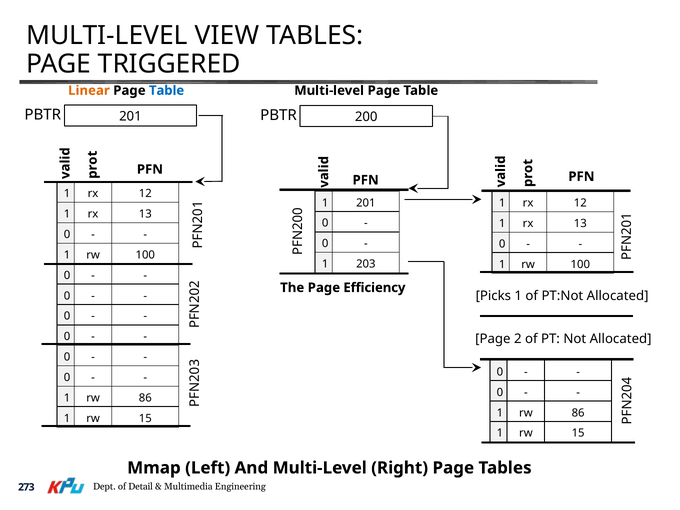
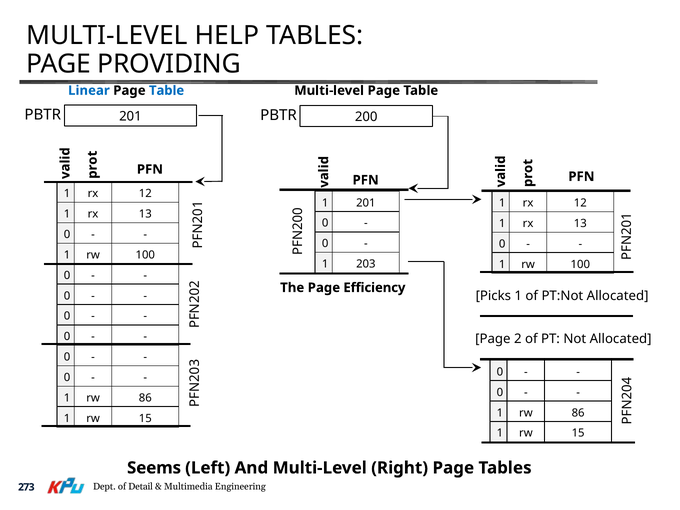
VIEW: VIEW -> HELP
TRIGGERED: TRIGGERED -> PROVIDING
Linear colour: orange -> blue
Mmap: Mmap -> Seems
